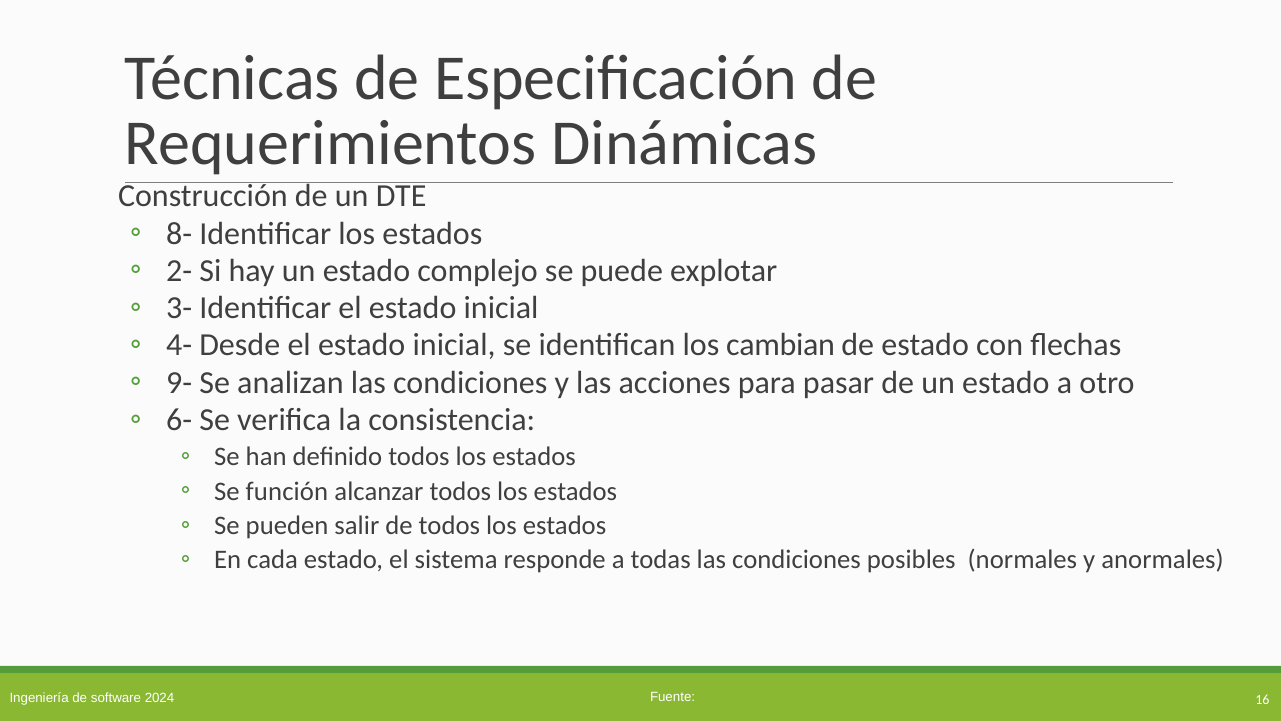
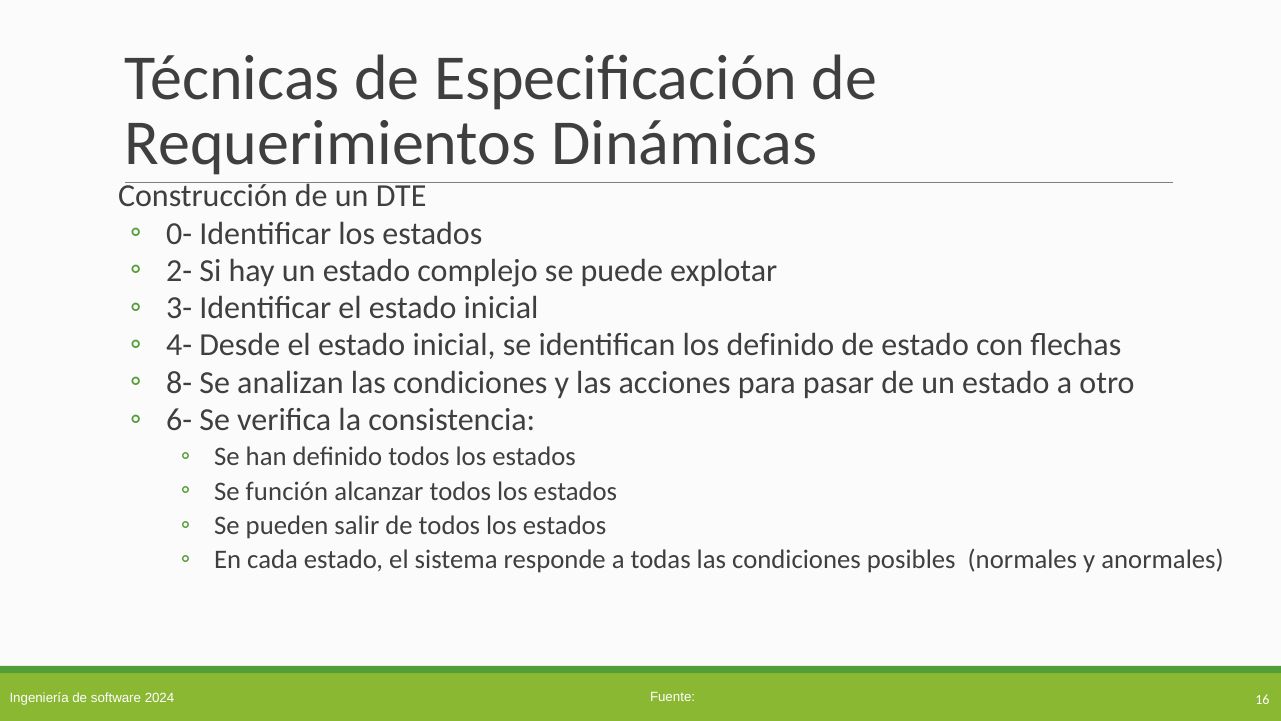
8-: 8- -> 0-
los cambian: cambian -> definido
9-: 9- -> 8-
